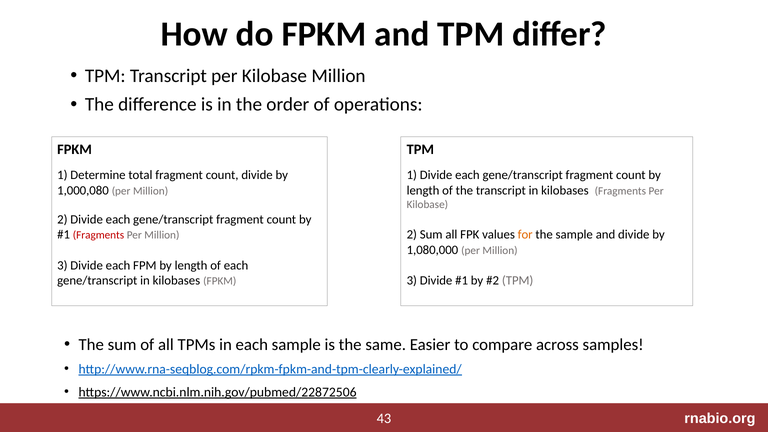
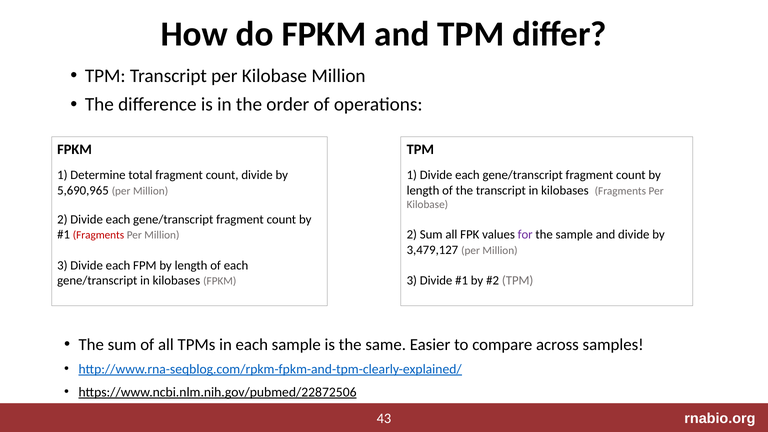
1,000,080: 1,000,080 -> 5,690,965
for colour: orange -> purple
1,080,000: 1,080,000 -> 3,479,127
